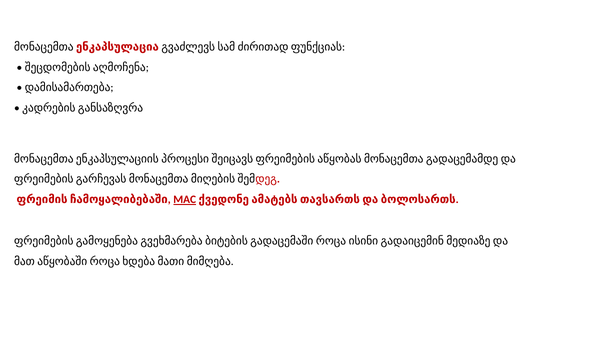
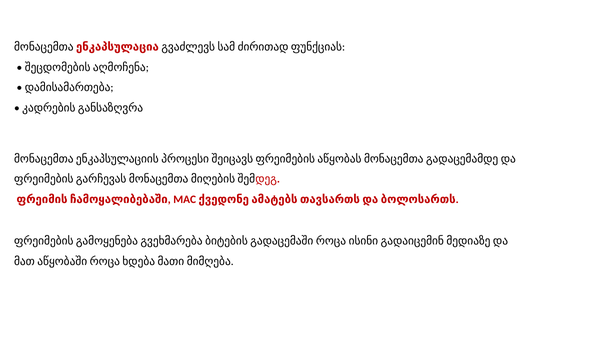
MAC underline: present -> none
